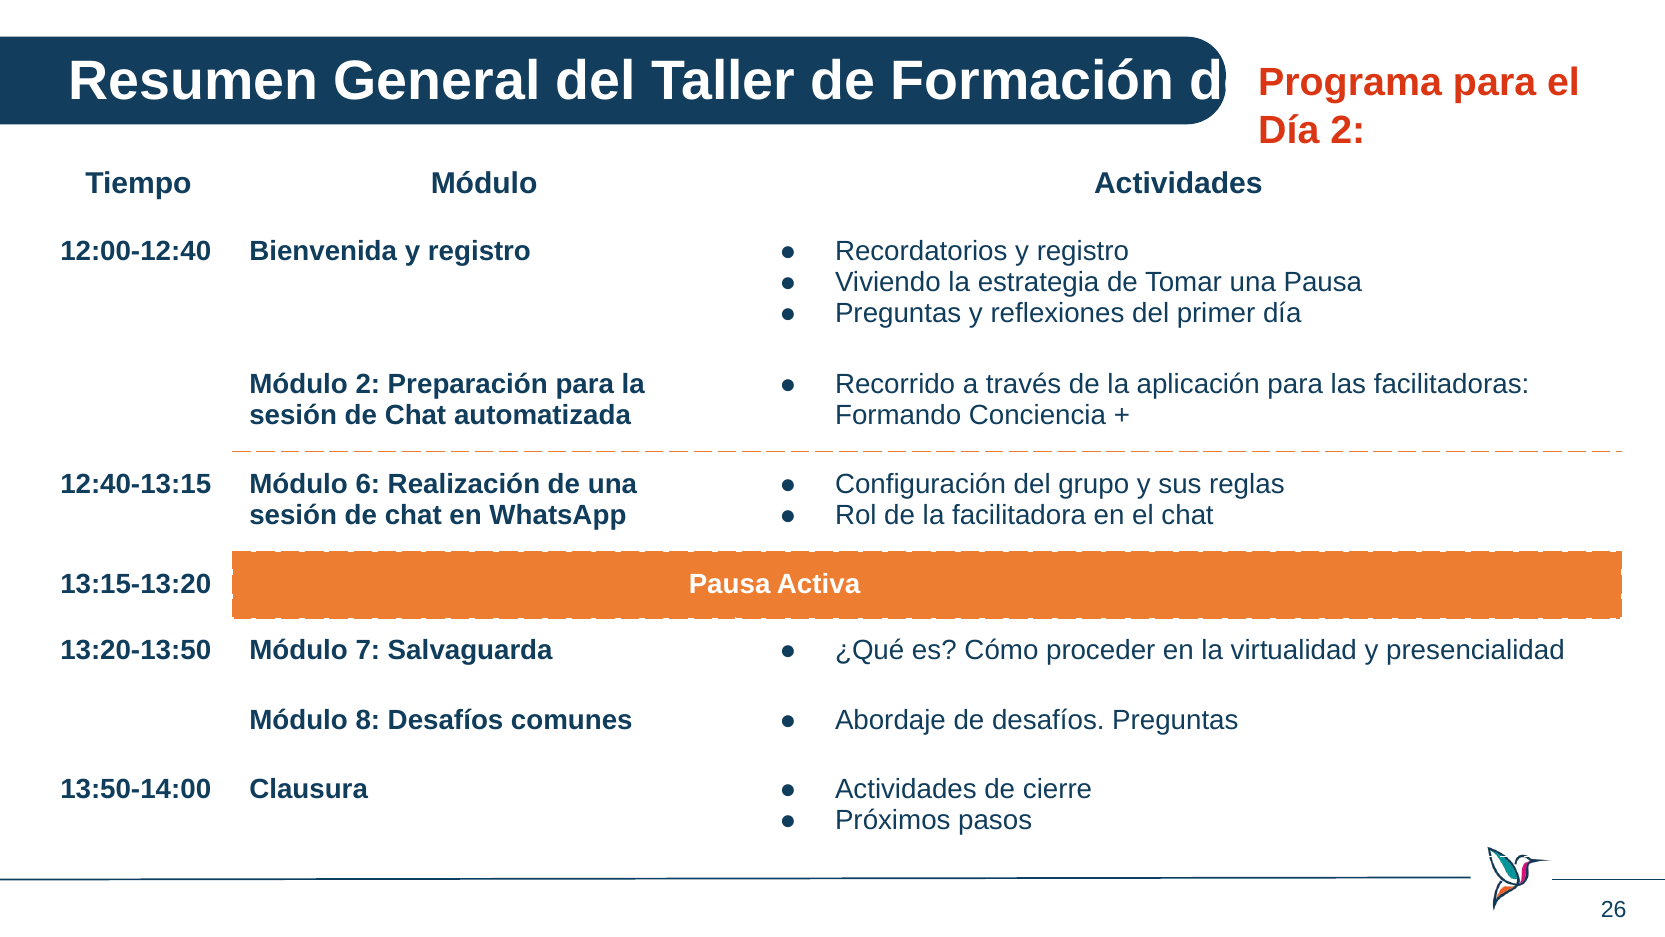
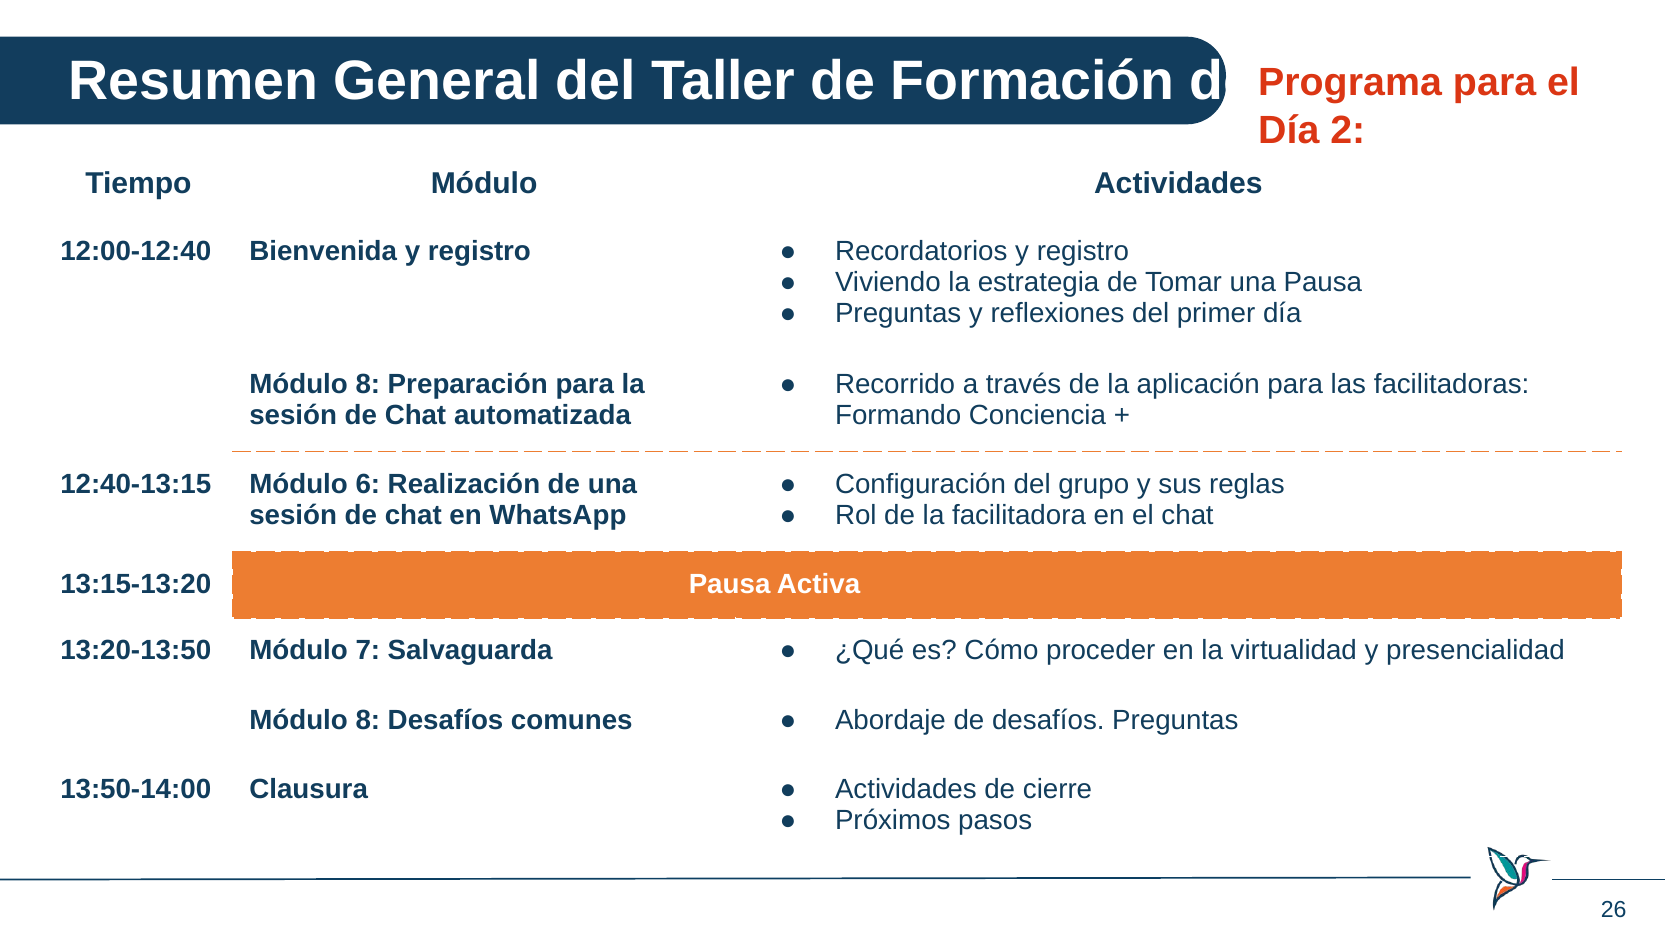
2 at (368, 384): 2 -> 8
